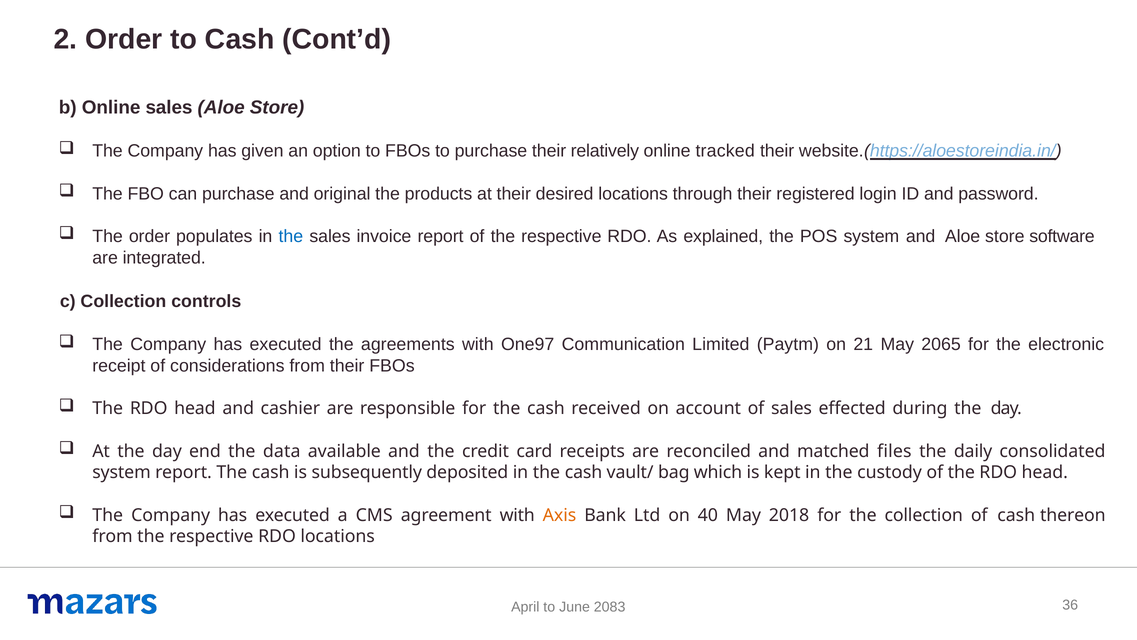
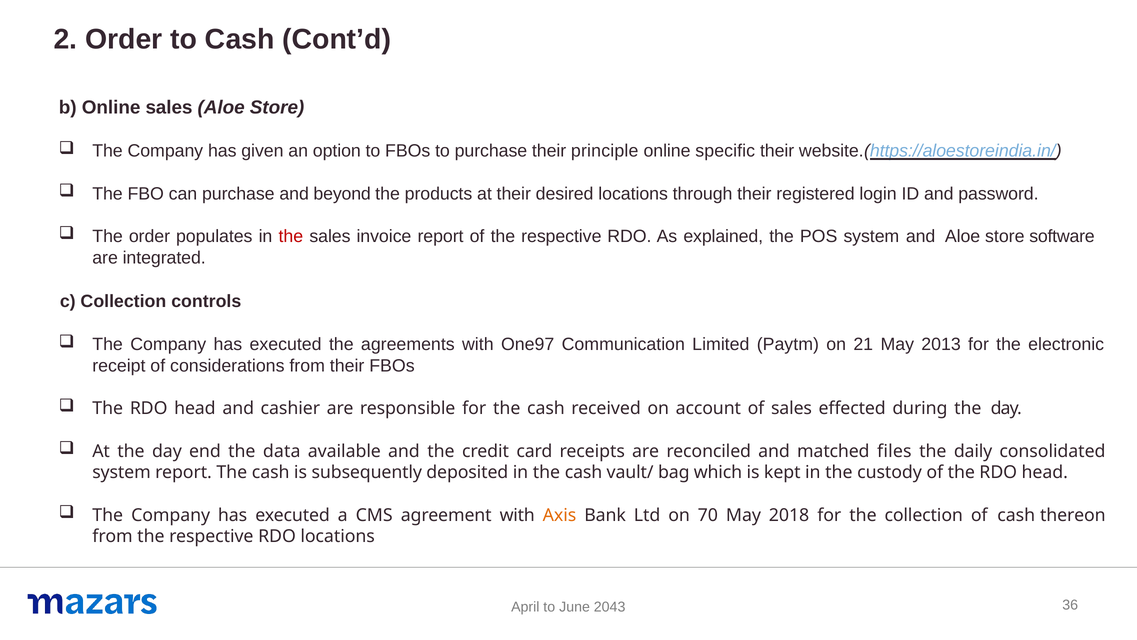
relatively: relatively -> principle
tracked: tracked -> specific
original: original -> beyond
the at (291, 236) colour: blue -> red
2065: 2065 -> 2013
40: 40 -> 70
2083: 2083 -> 2043
